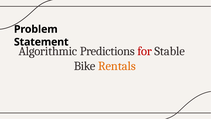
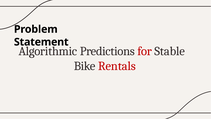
Rentals colour: orange -> red
